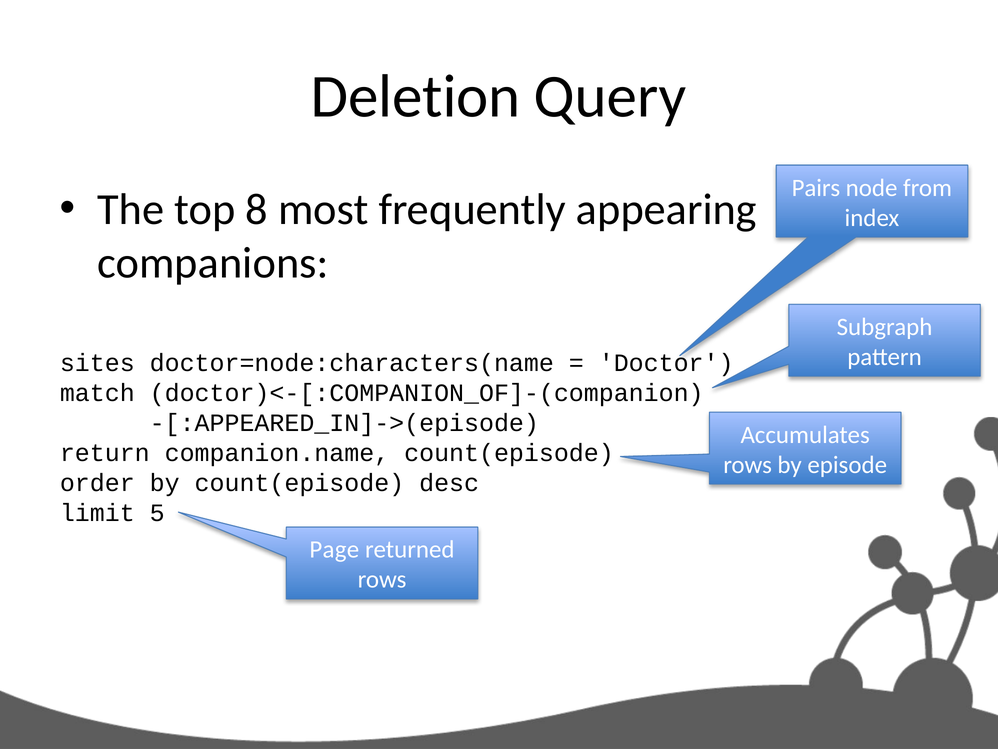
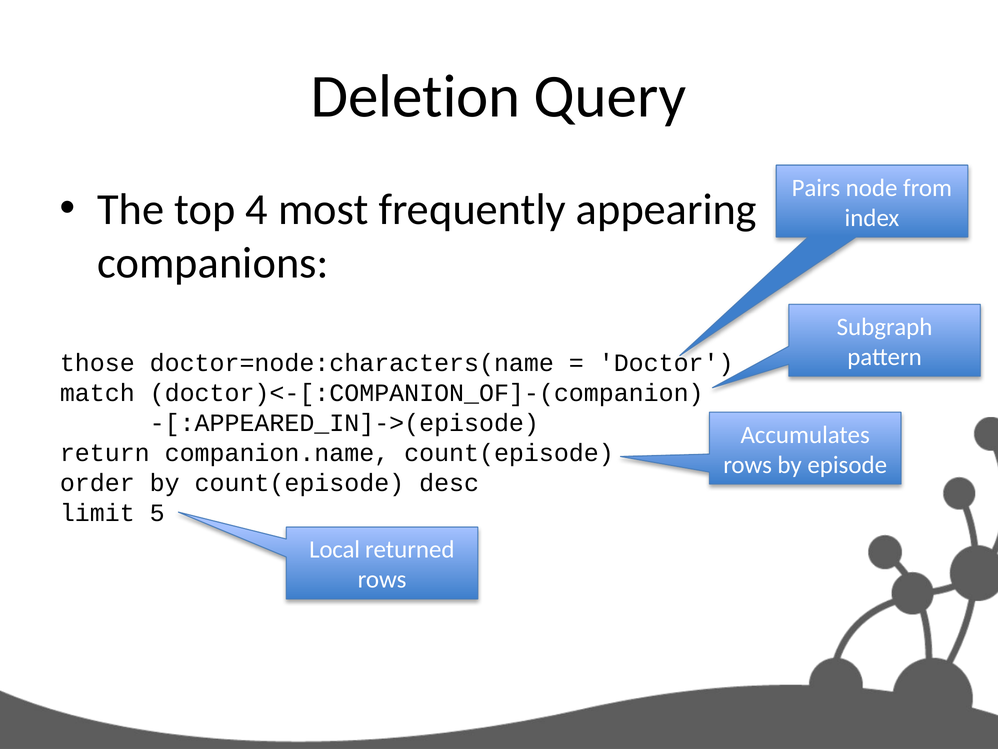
8: 8 -> 4
sites: sites -> those
Page: Page -> Local
